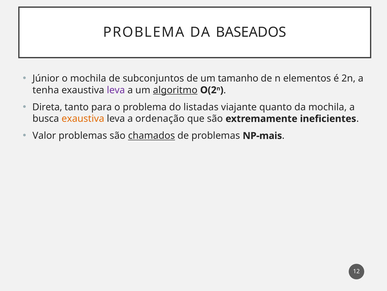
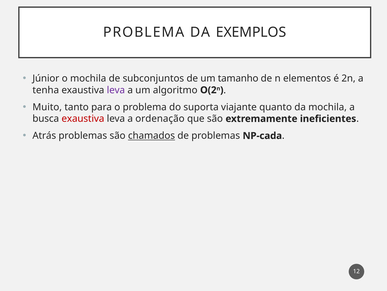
BASEADOS: BASEADOS -> EXEMPLOS
algoritmo underline: present -> none
Direta: Direta -> Muito
listadas: listadas -> suporta
exaustiva at (83, 118) colour: orange -> red
Valor: Valor -> Atrás
NP-mais: NP-mais -> NP-cada
